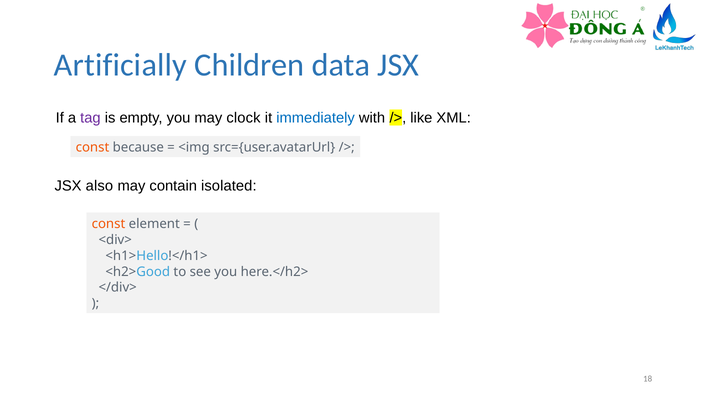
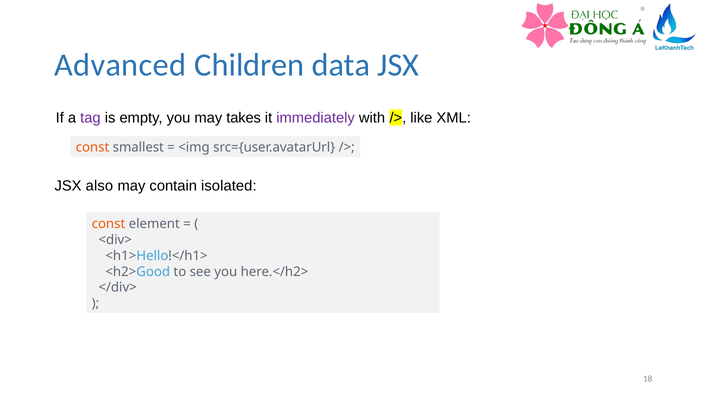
Artificially: Artificially -> Advanced
clock: clock -> takes
immediately colour: blue -> purple
because: because -> smallest
